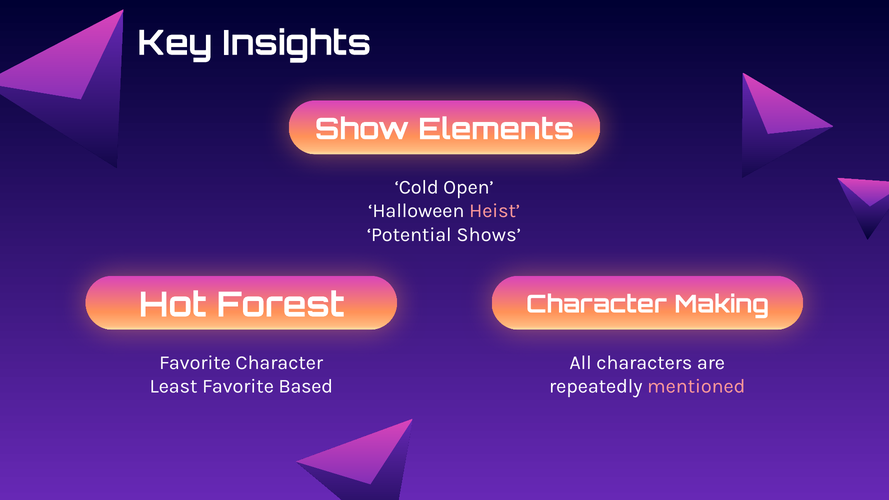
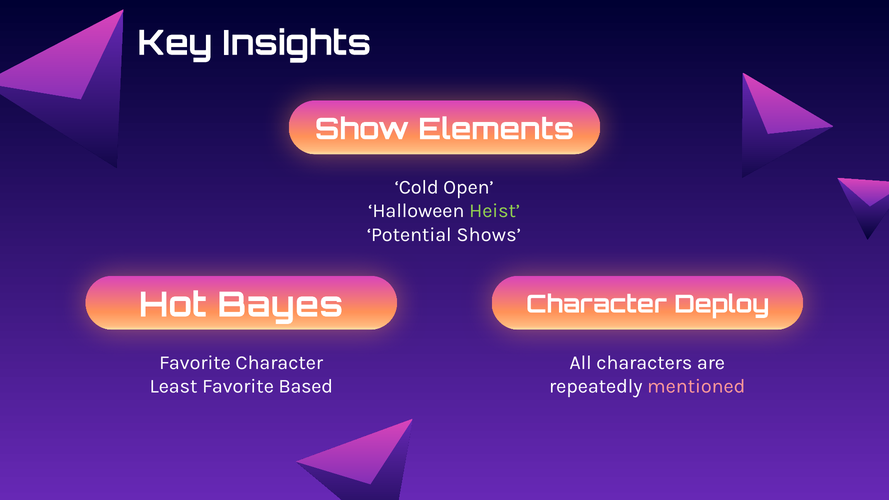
Heist colour: pink -> light green
Forest: Forest -> Bayes
Making: Making -> Deploy
